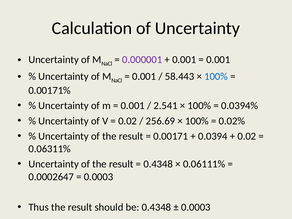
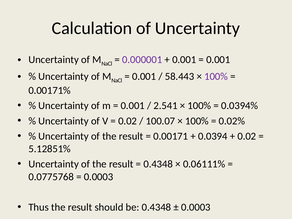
100% at (216, 76) colour: blue -> purple
256.69: 256.69 -> 100.07
0.06311%: 0.06311% -> 5.12851%
0.0002647: 0.0002647 -> 0.0775768
